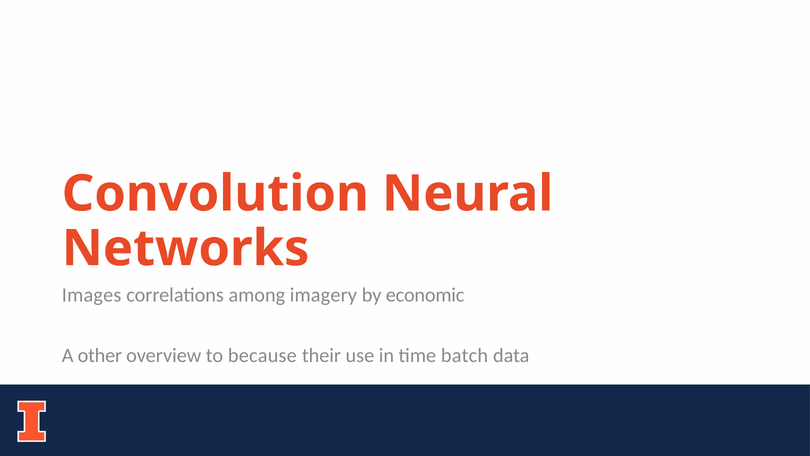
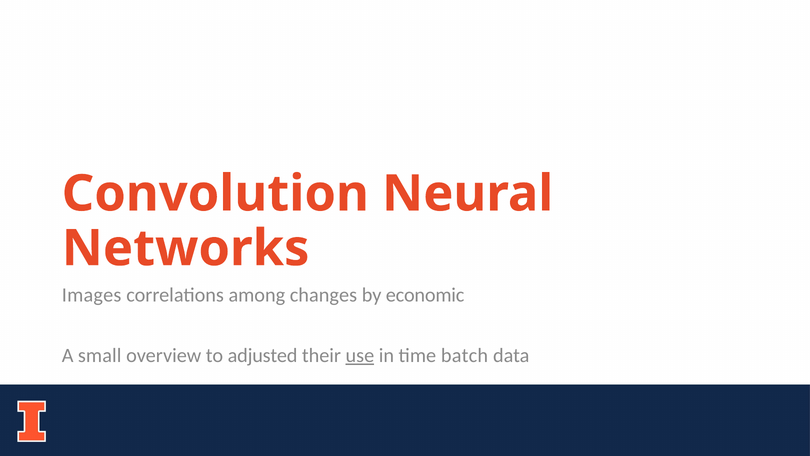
imagery: imagery -> changes
other: other -> small
because: because -> adjusted
use underline: none -> present
